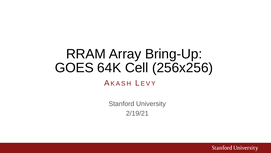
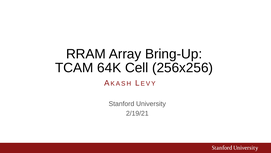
GOES: GOES -> TCAM
